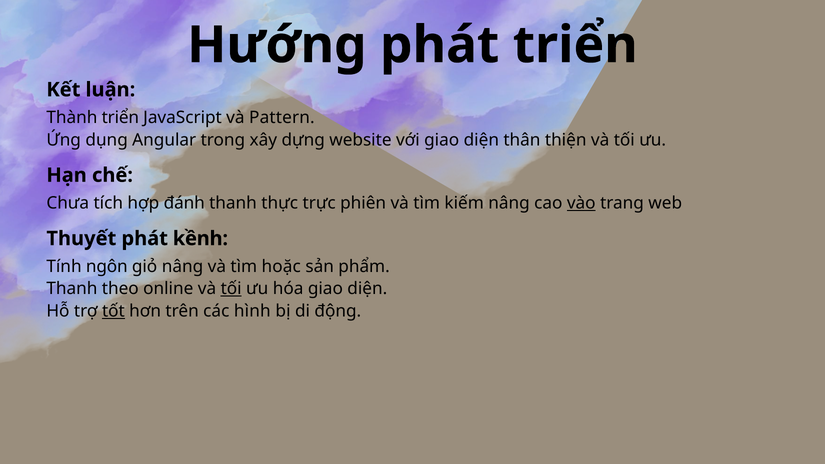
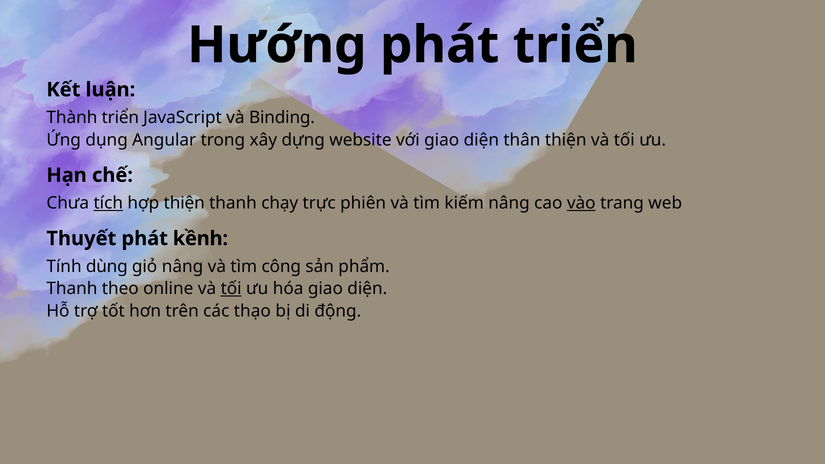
Pattern: Pattern -> Binding
tích underline: none -> present
hợp đánh: đánh -> thiện
thực: thực -> chạy
ngôn: ngôn -> dùng
hoặc: hoặc -> công
tốt underline: present -> none
hình: hình -> thạo
